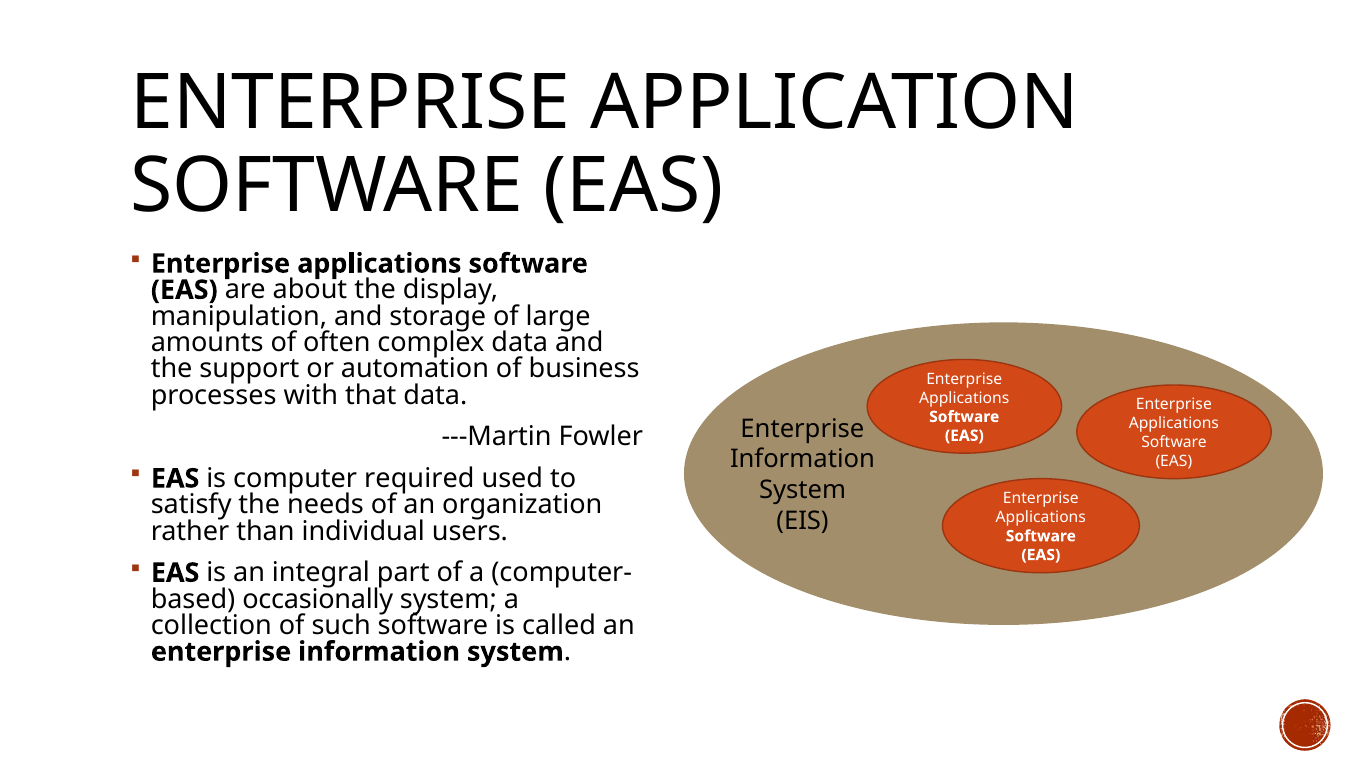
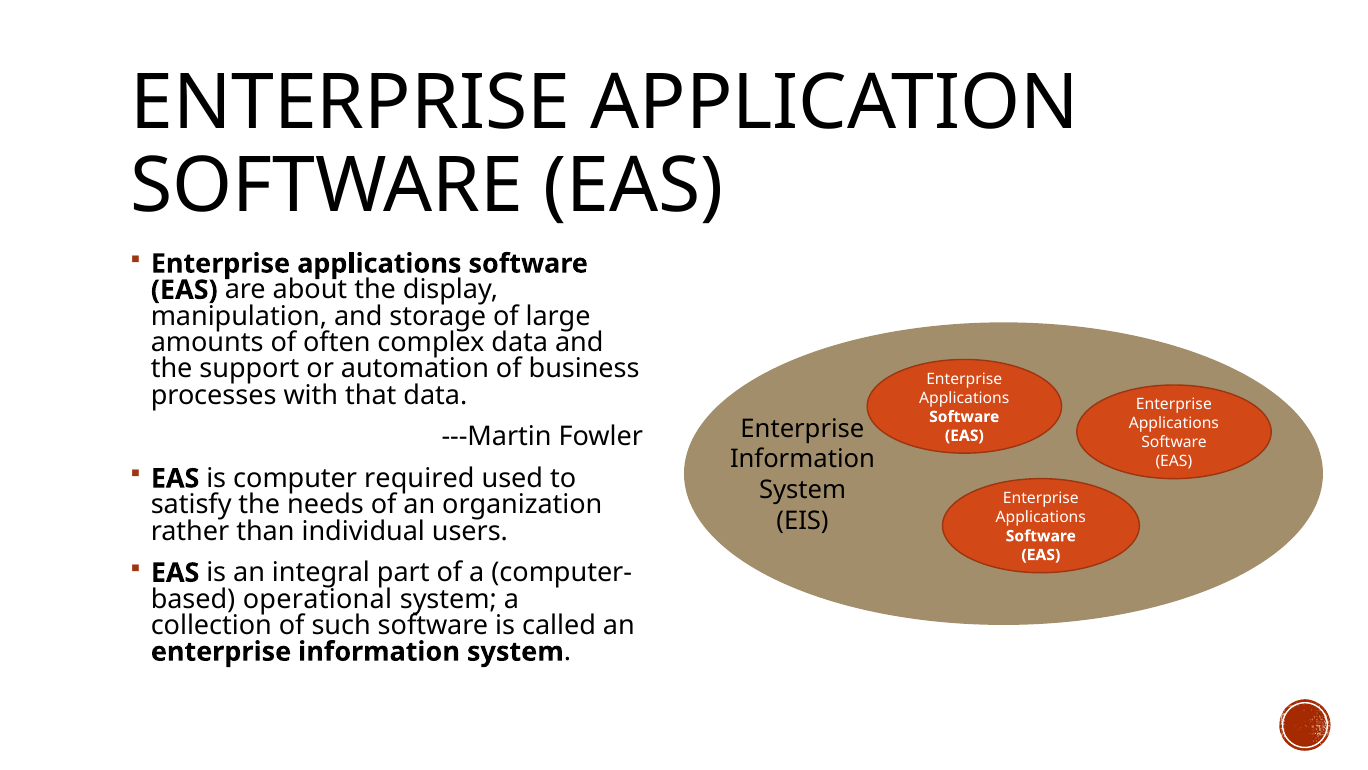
occasionally: occasionally -> operational
